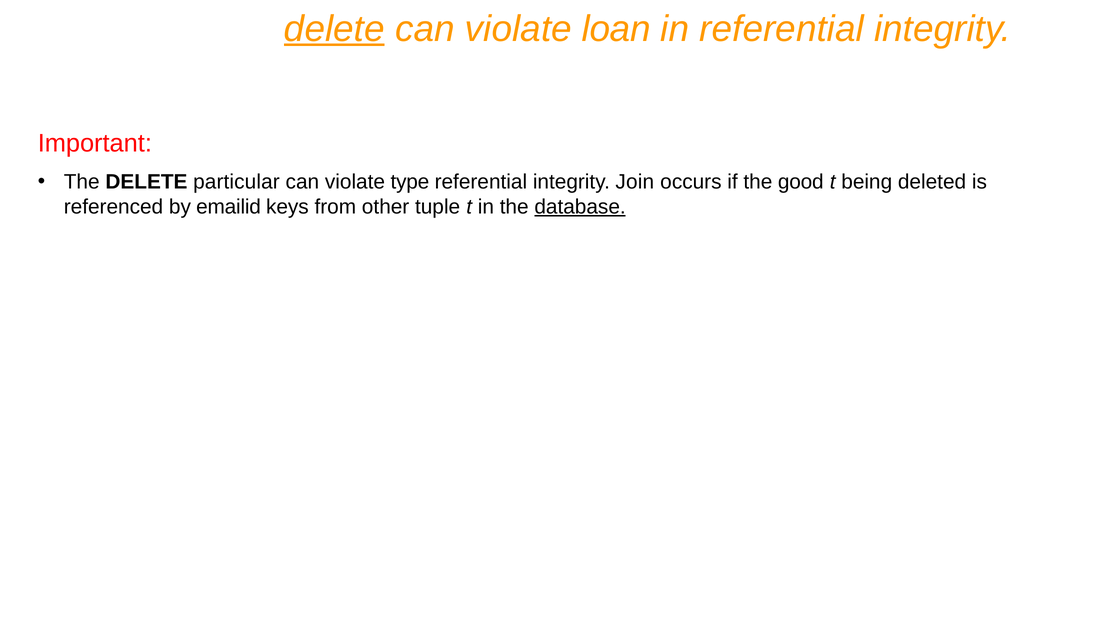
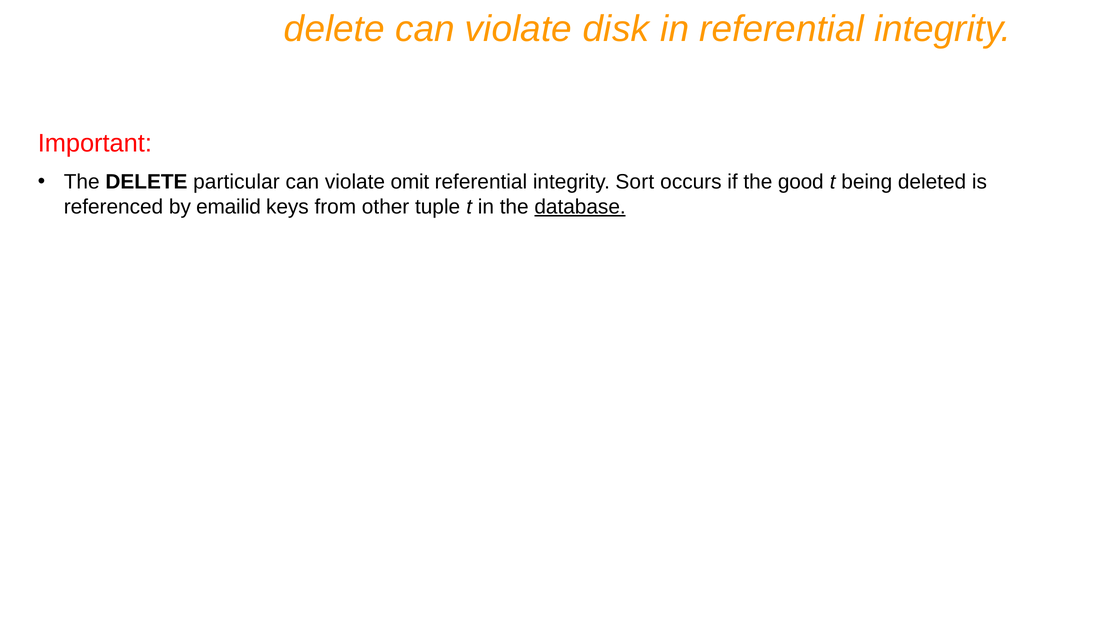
delete at (334, 29) underline: present -> none
loan: loan -> disk
type: type -> omit
Join: Join -> Sort
